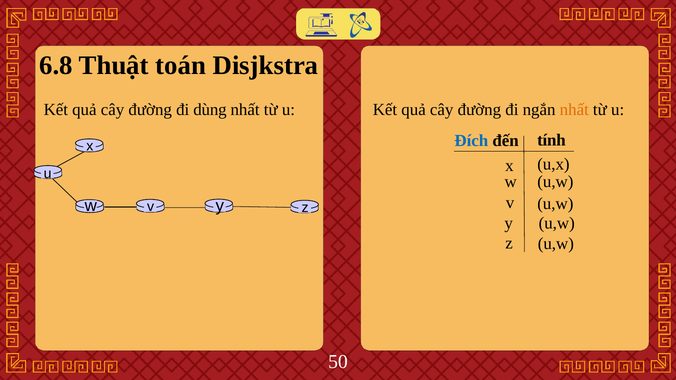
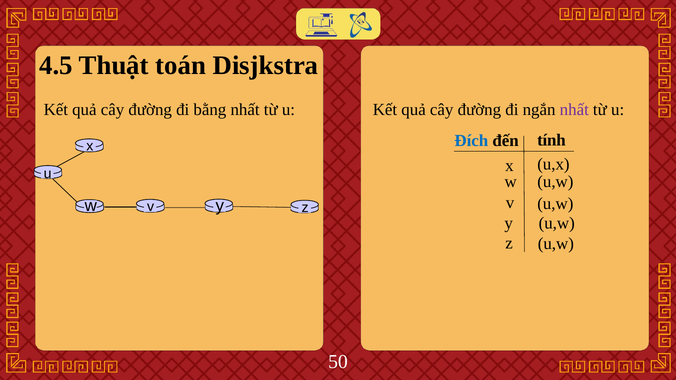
6.8: 6.8 -> 4.5
nhất at (574, 110) colour: orange -> purple
dùng: dùng -> bằng
